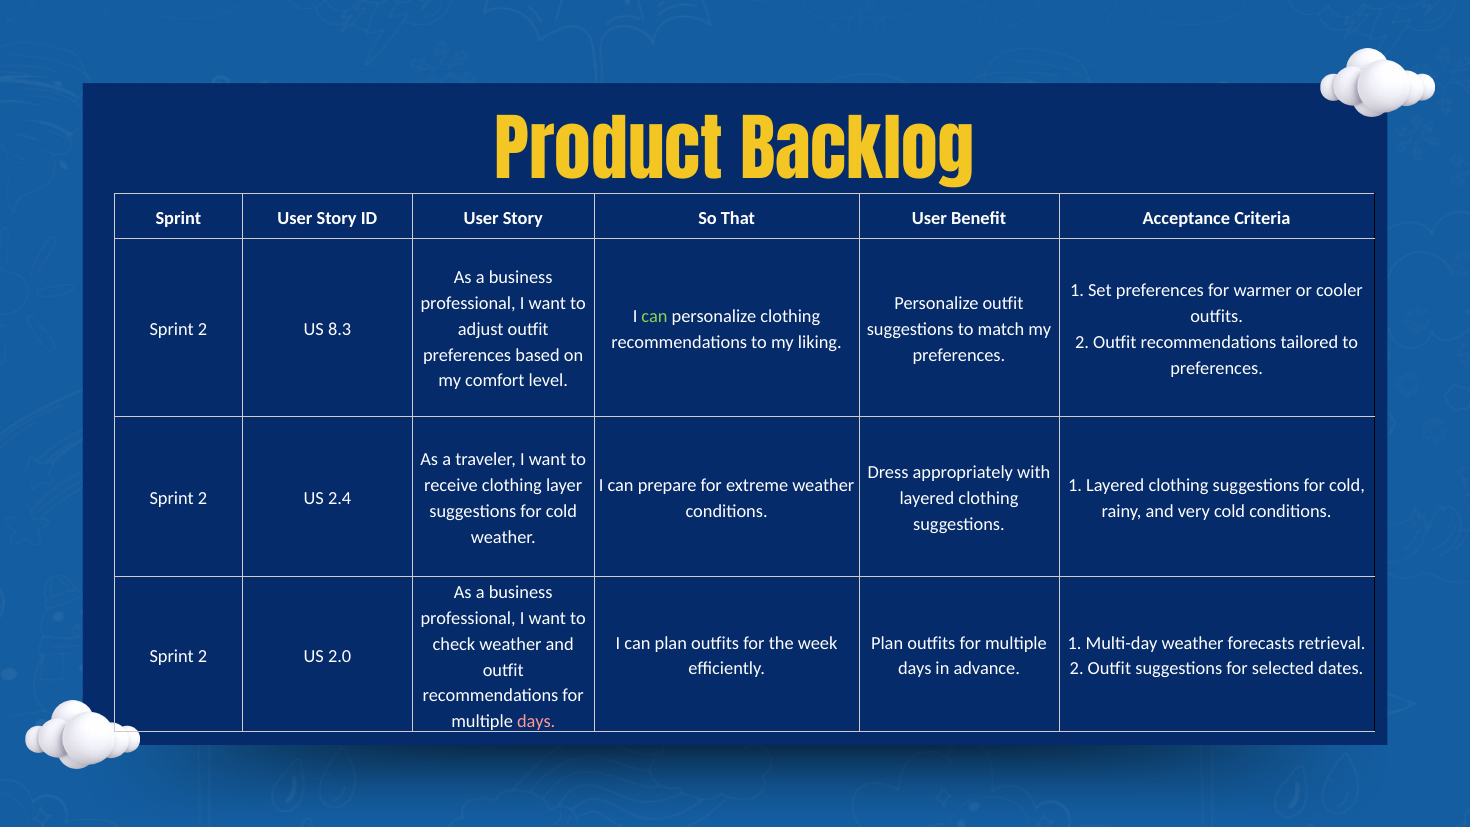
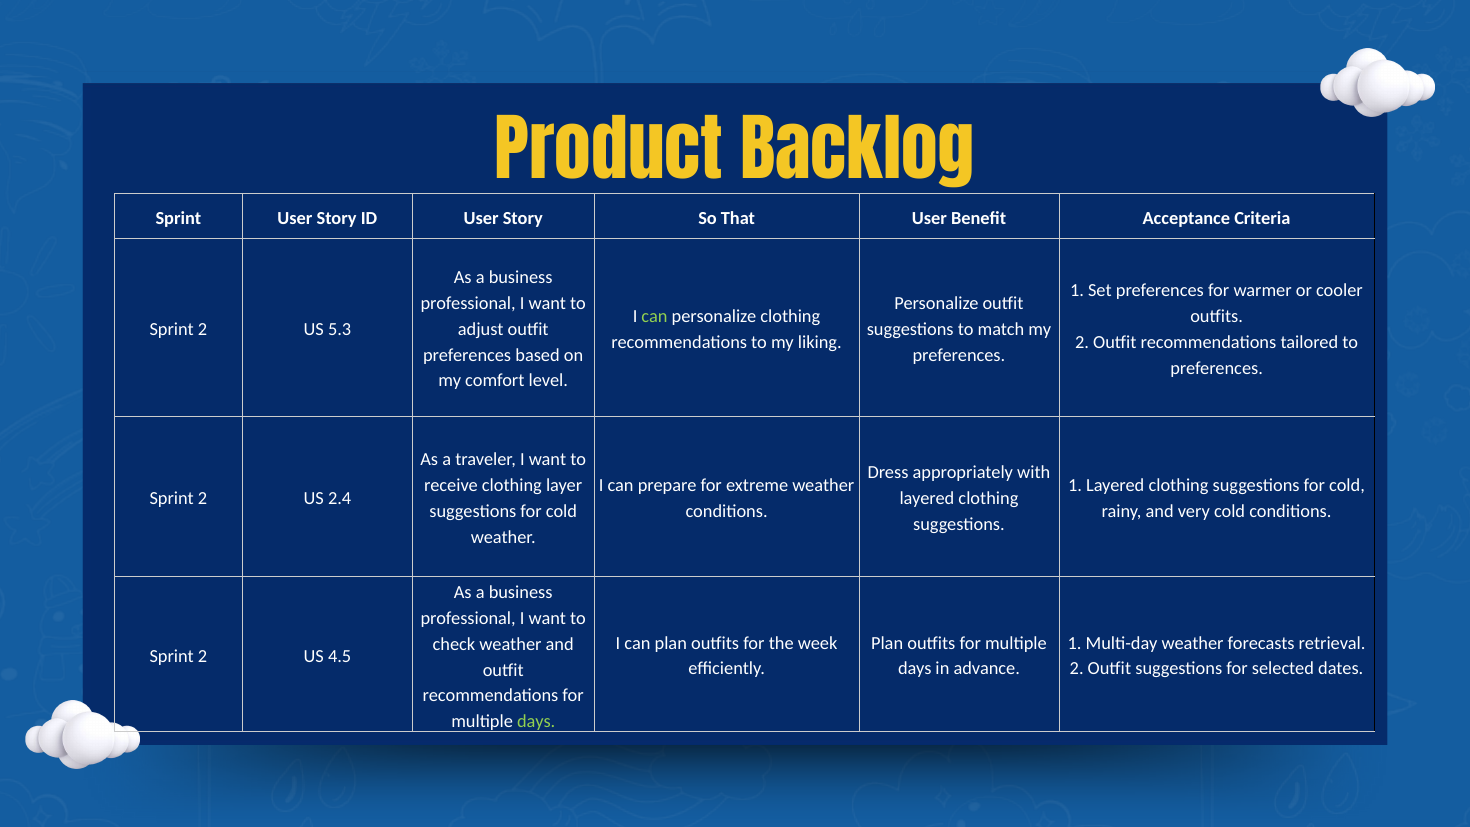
8.3: 8.3 -> 5.3
2.0: 2.0 -> 4.5
days at (536, 722) colour: pink -> light green
